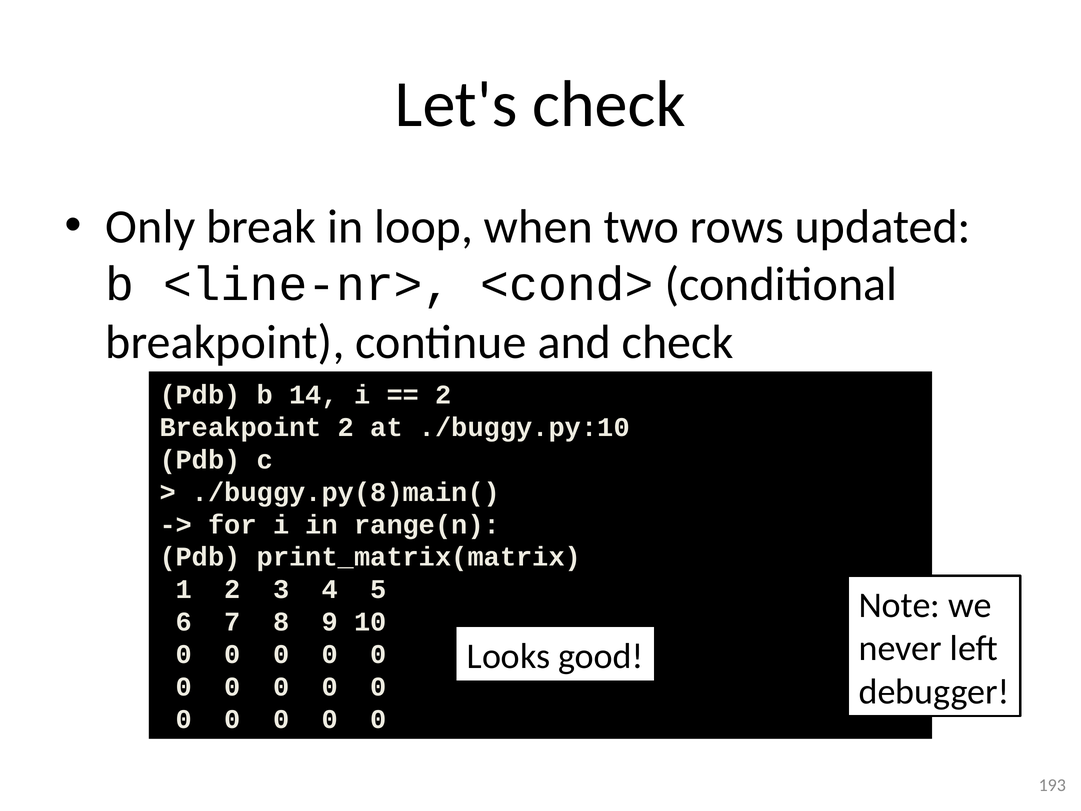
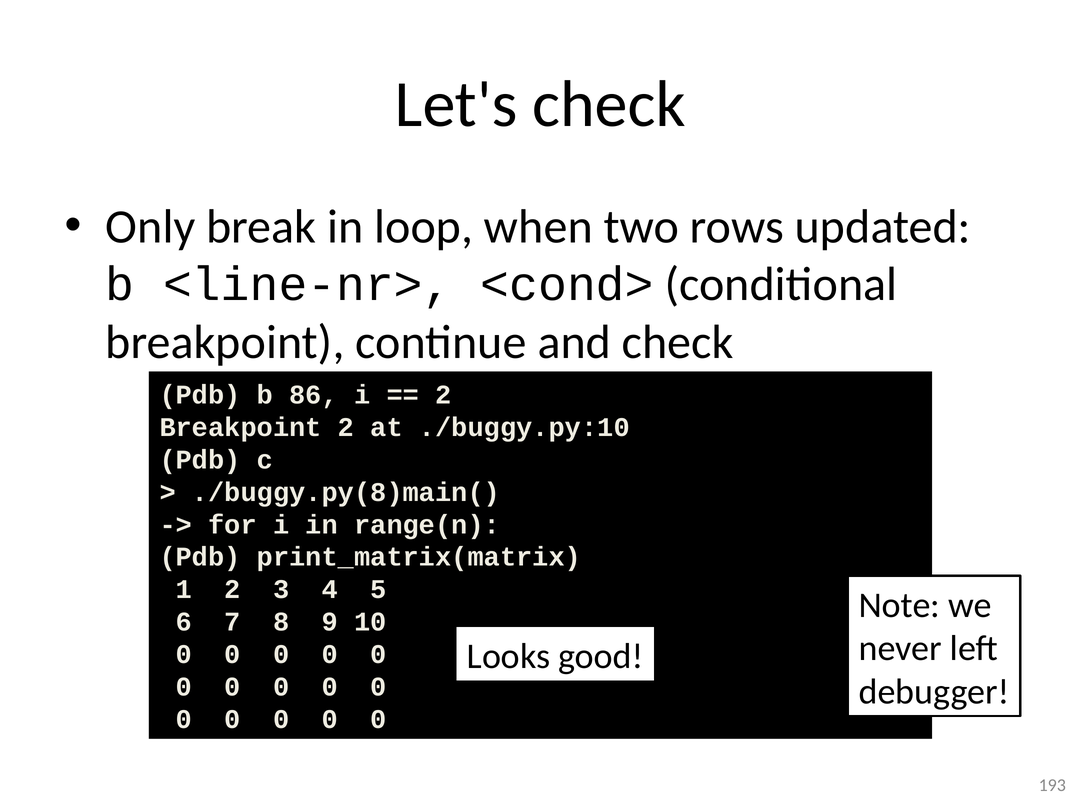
14: 14 -> 86
